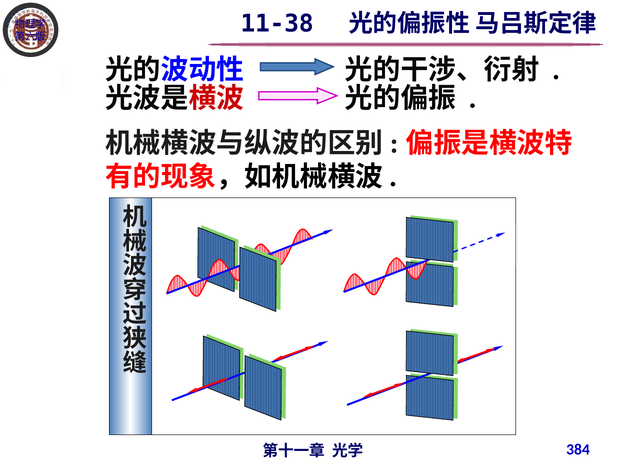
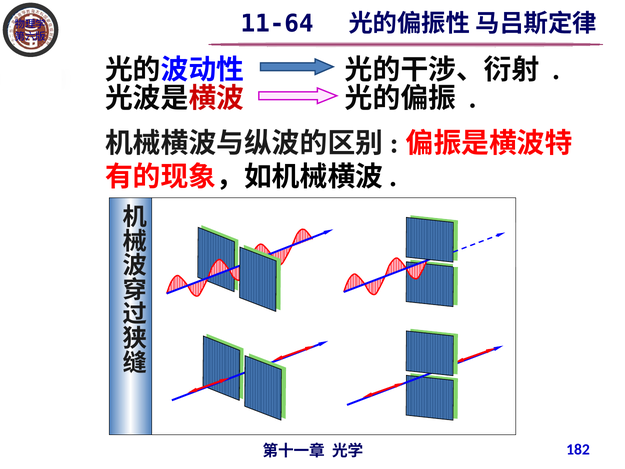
11-38: 11-38 -> 11-64
384: 384 -> 182
